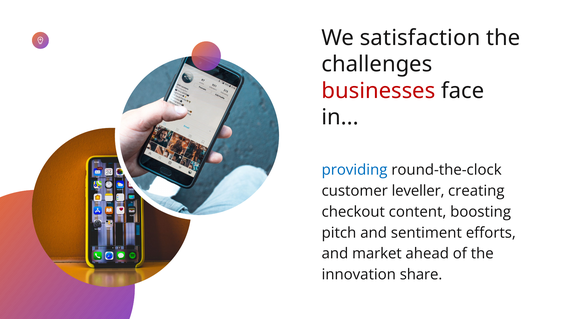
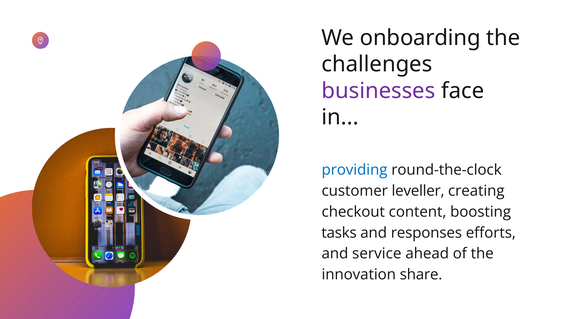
satisfaction: satisfaction -> onboarding
businesses colour: red -> purple
pitch: pitch -> tasks
sentiment: sentiment -> responses
market: market -> service
